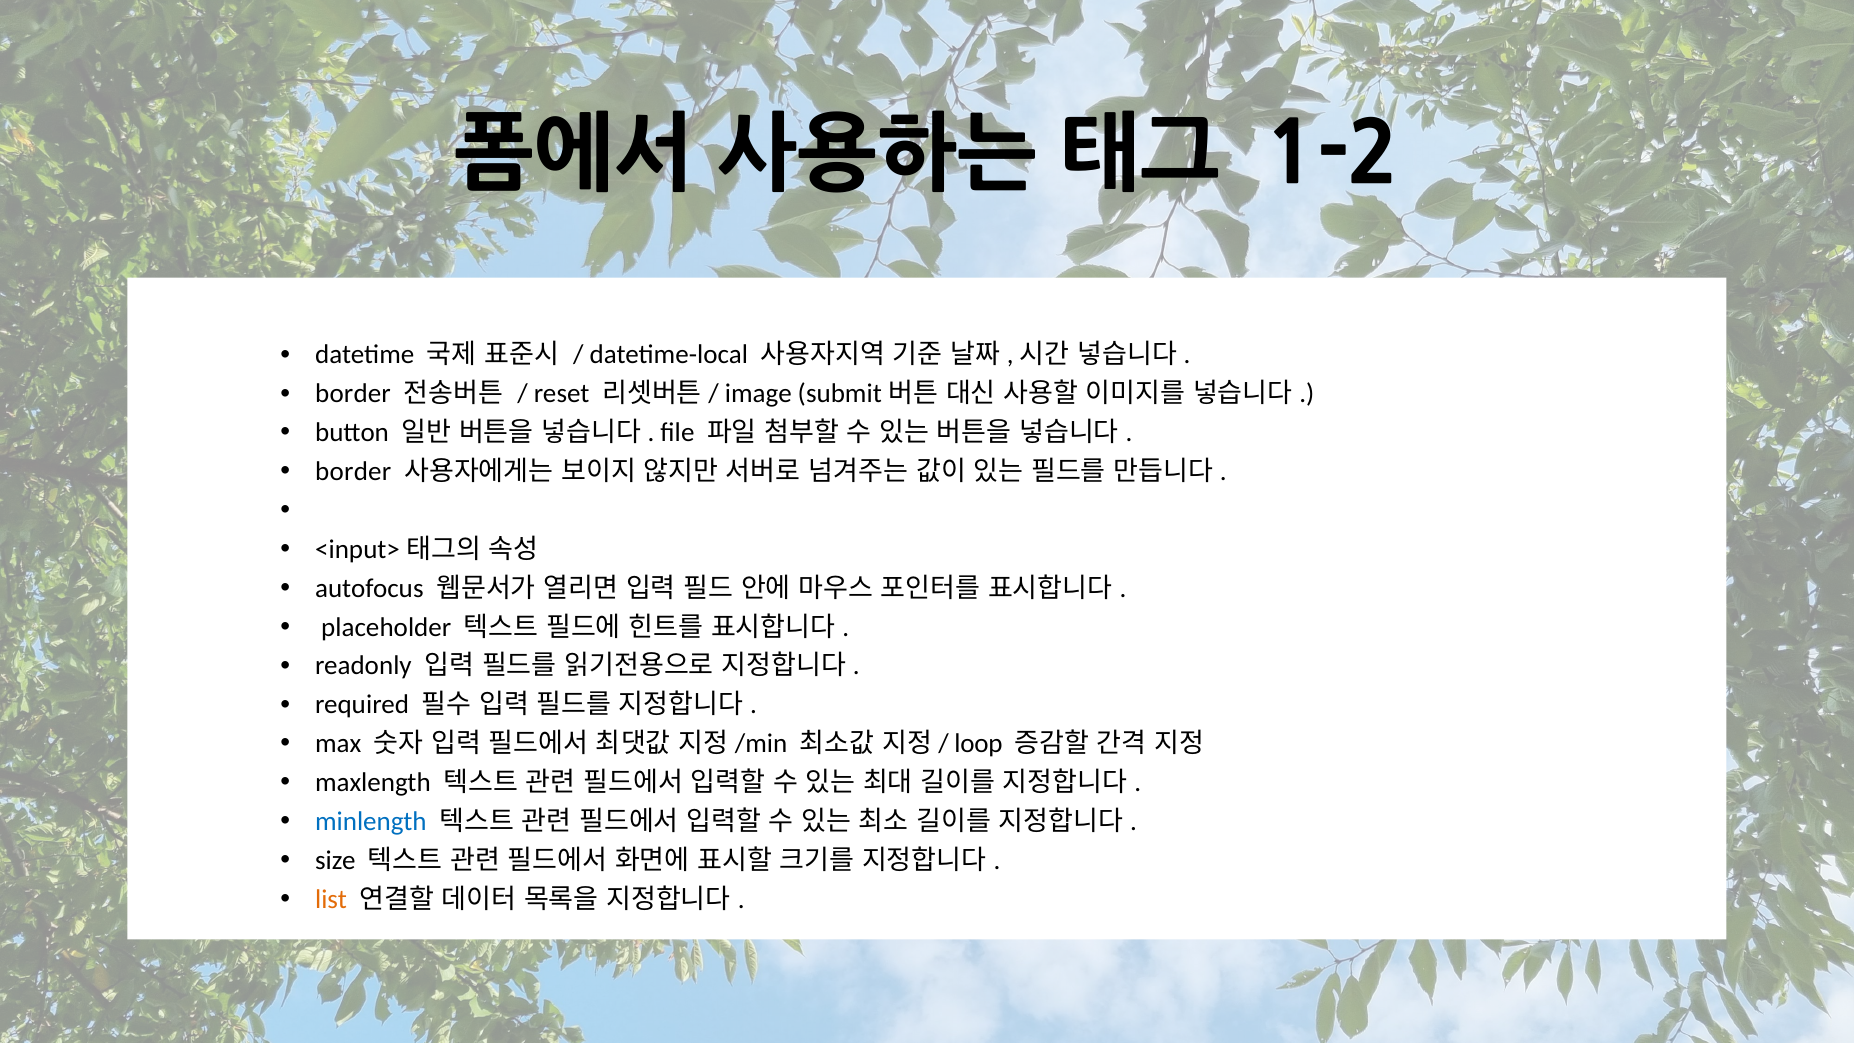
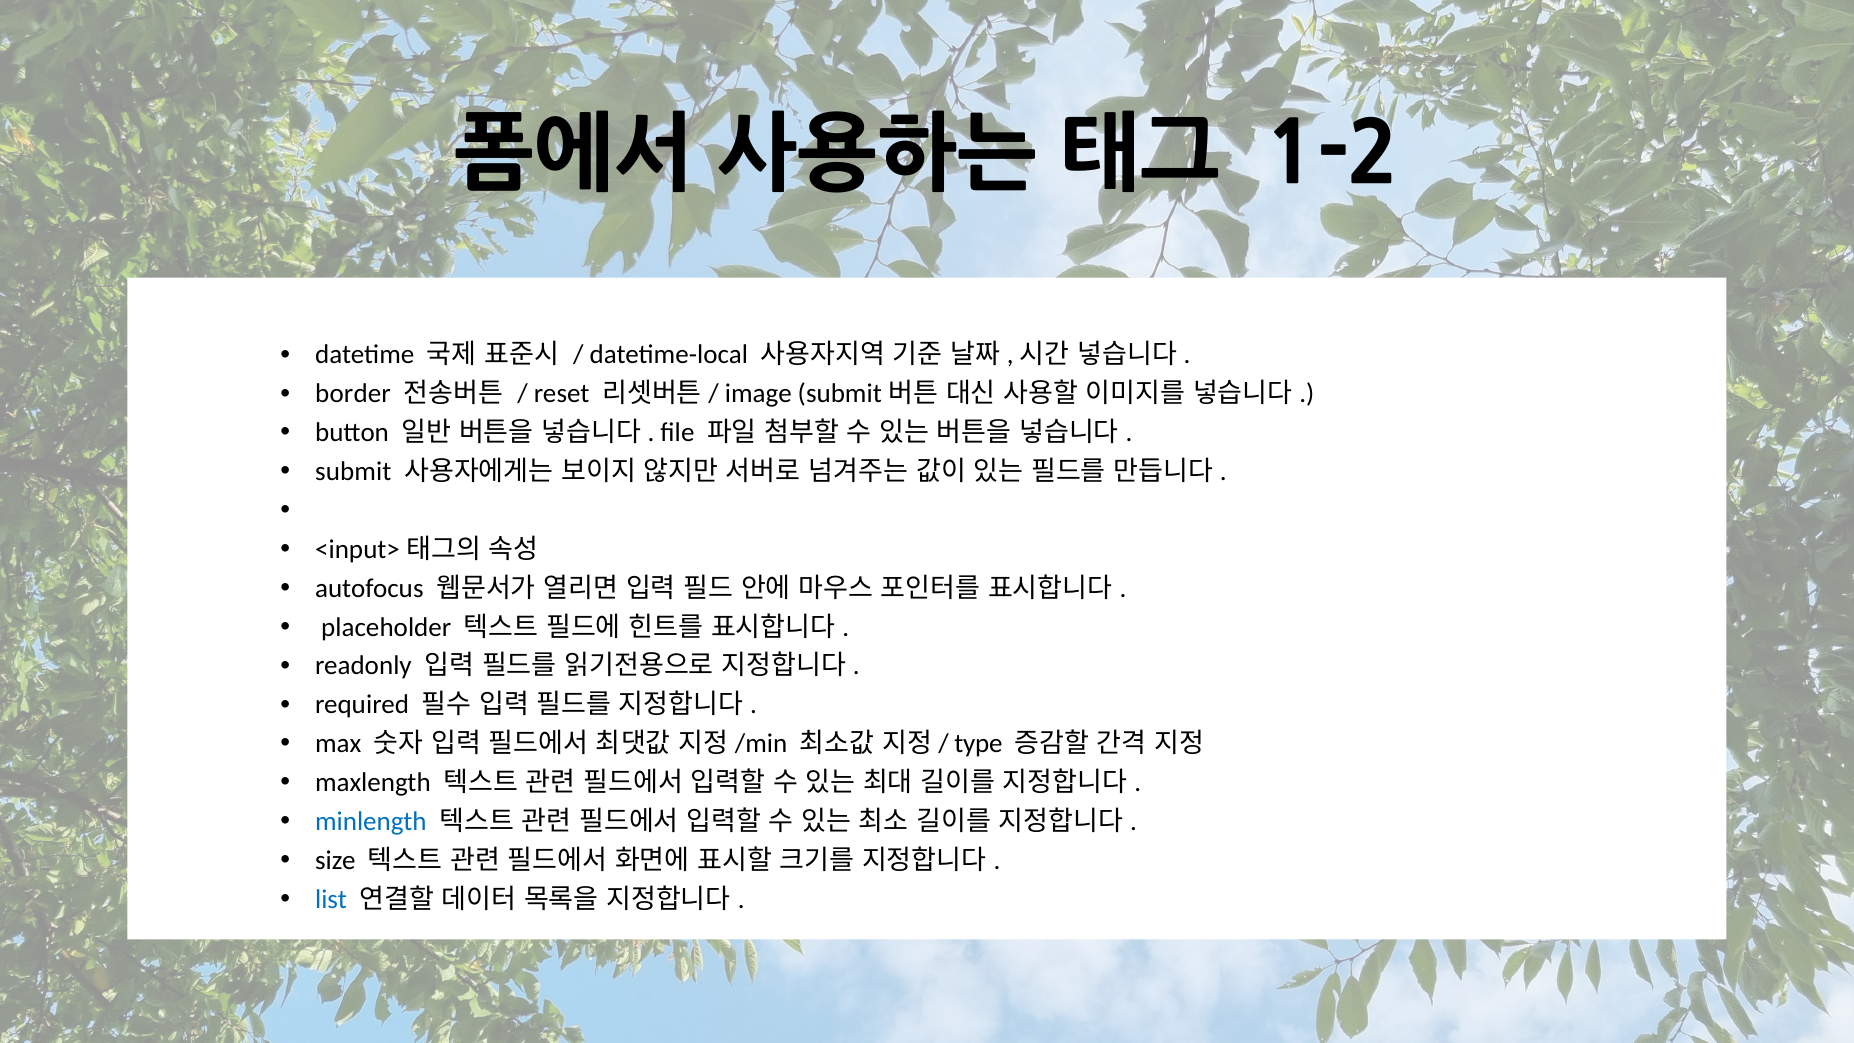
border at (353, 472): border -> submit
loop: loop -> type
list colour: orange -> blue
